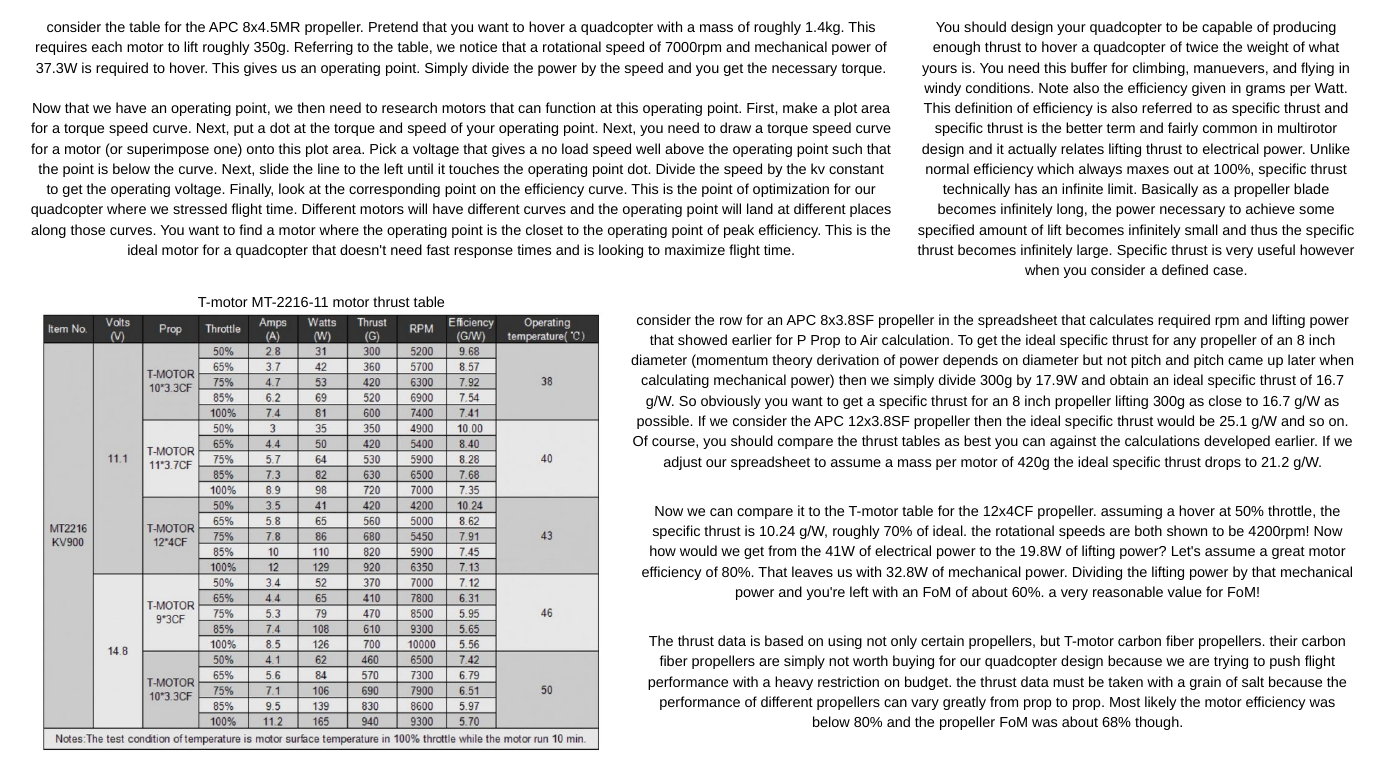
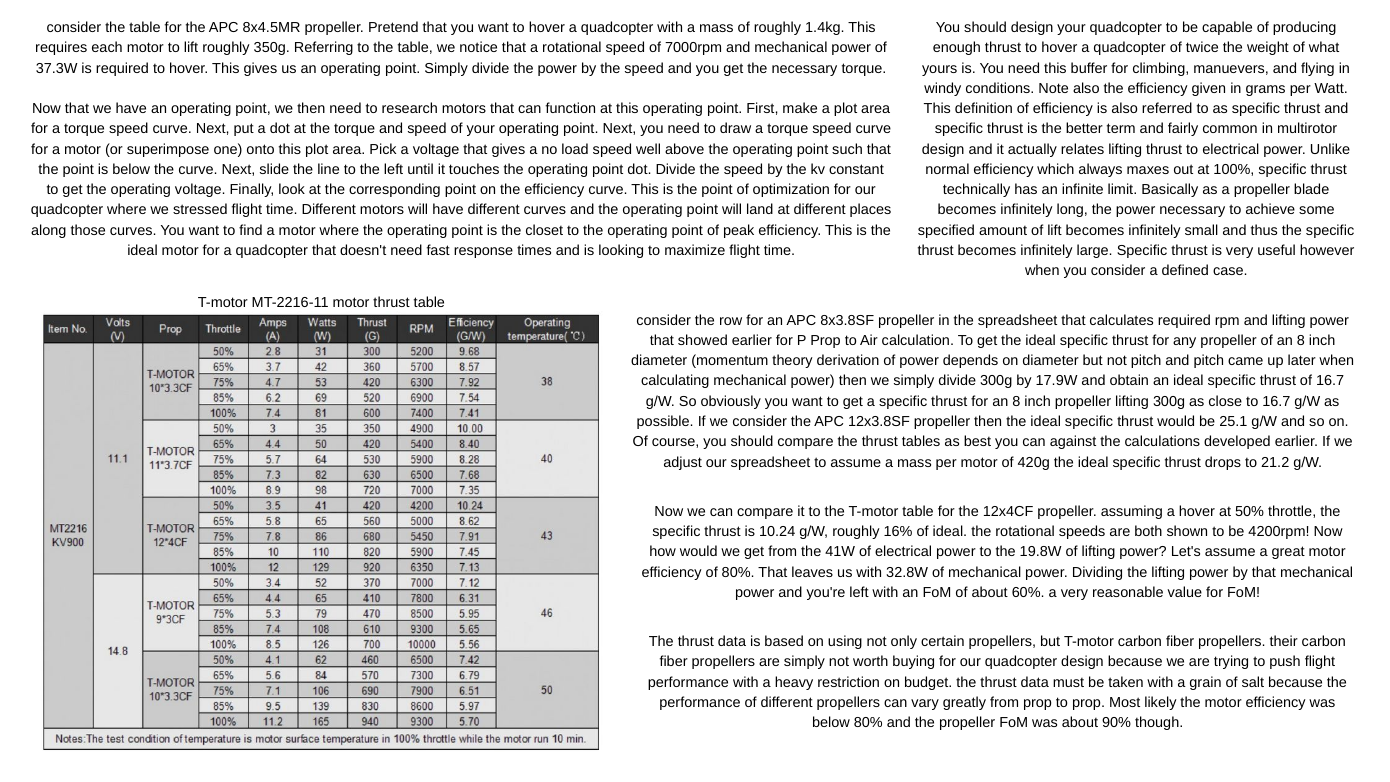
70%: 70% -> 16%
68%: 68% -> 90%
